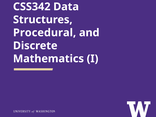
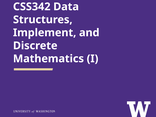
Procedural: Procedural -> Implement
